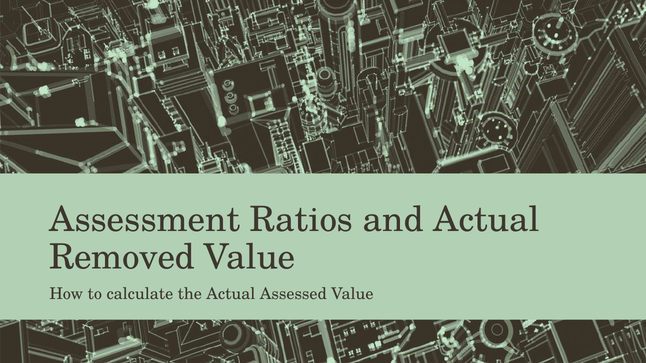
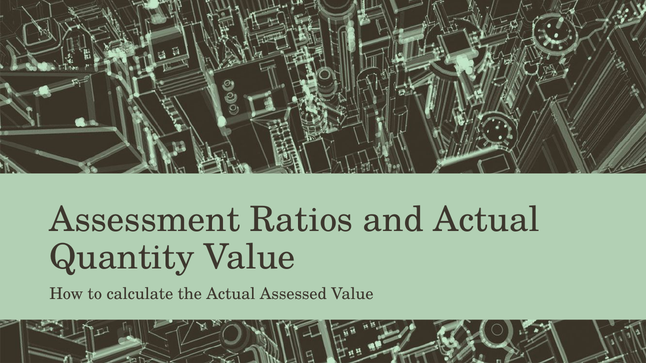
Removed: Removed -> Quantity
